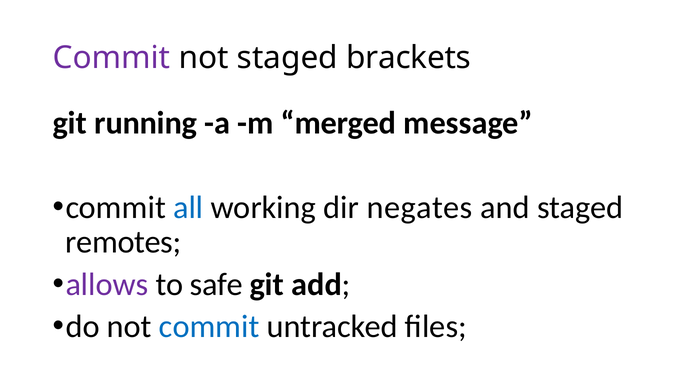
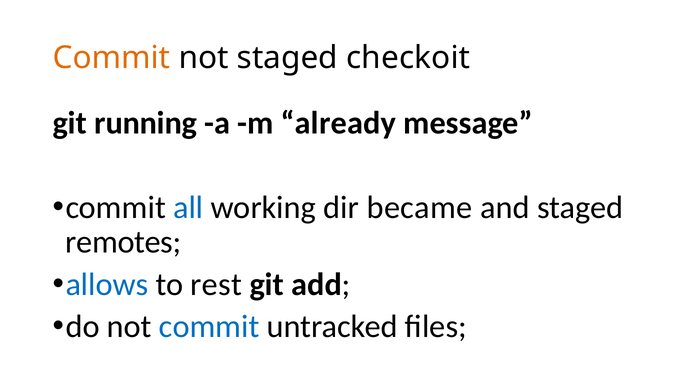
Commit at (111, 58) colour: purple -> orange
brackets: brackets -> checkoit
merged: merged -> already
negates: negates -> became
allows colour: purple -> blue
safe: safe -> rest
